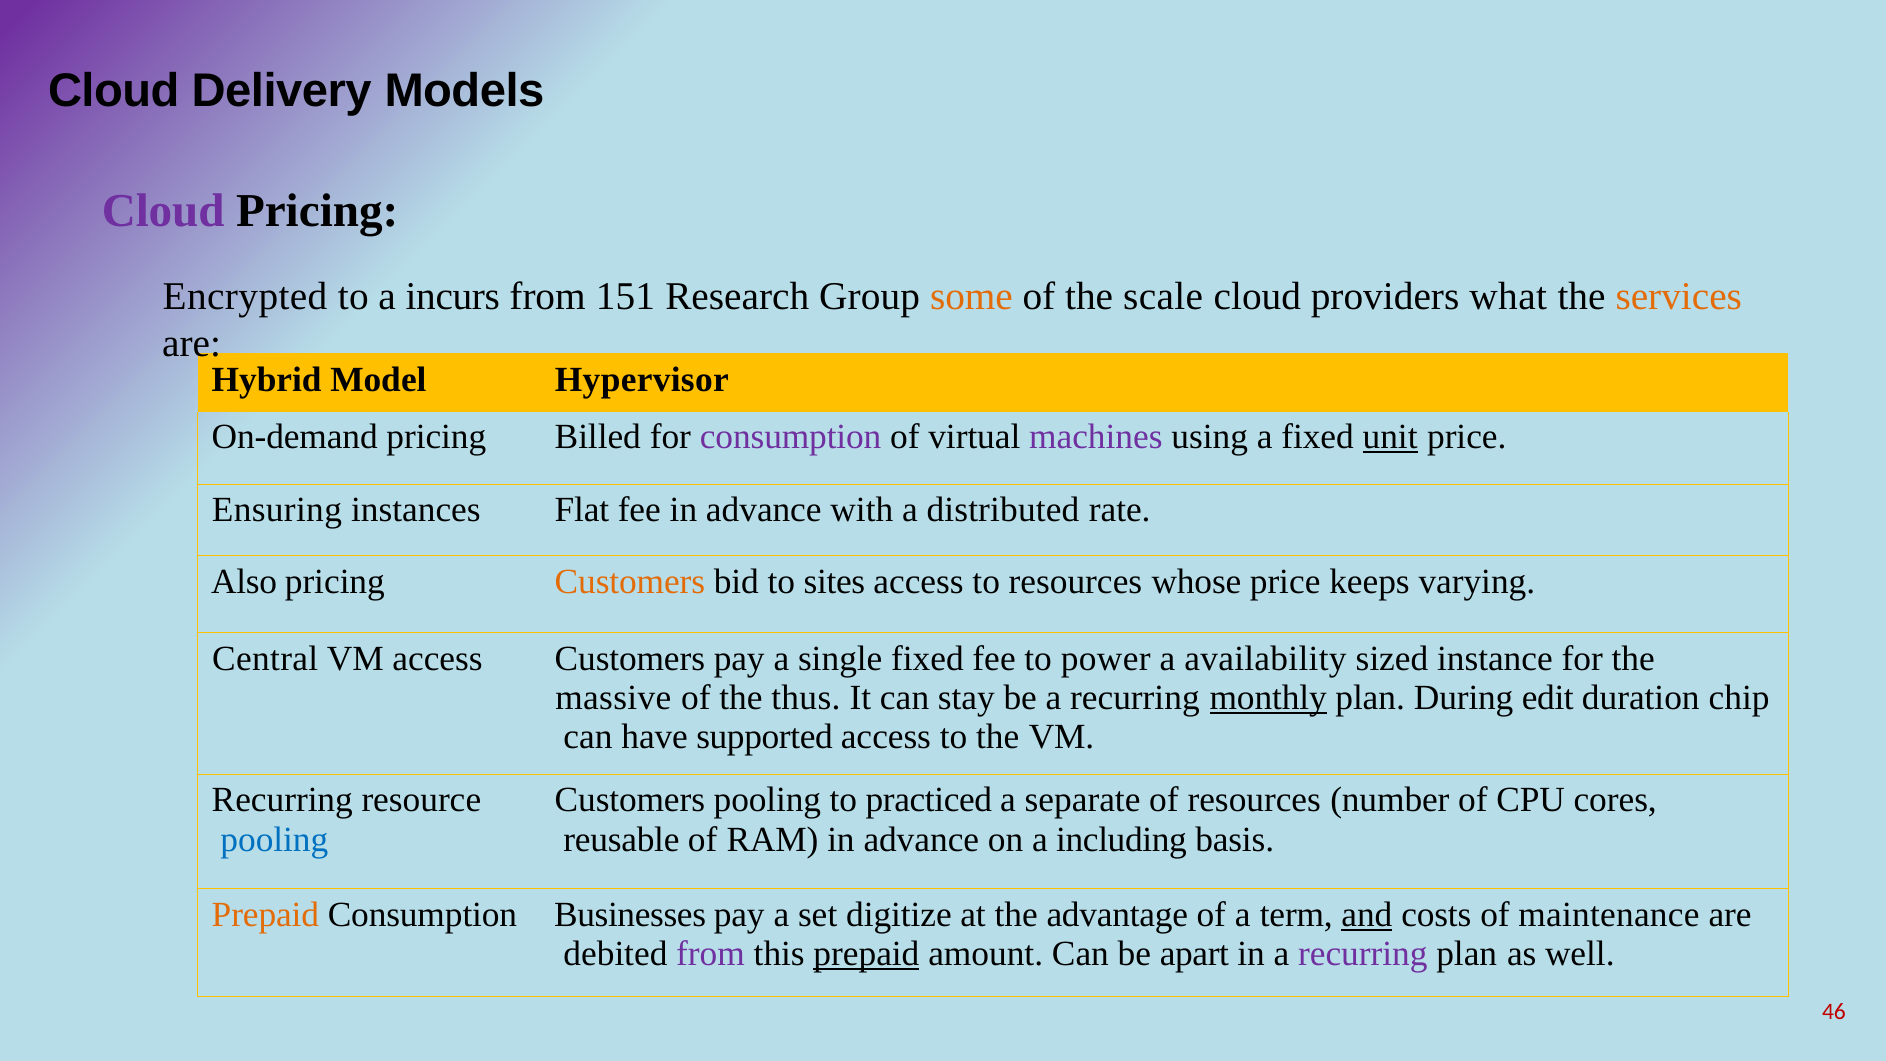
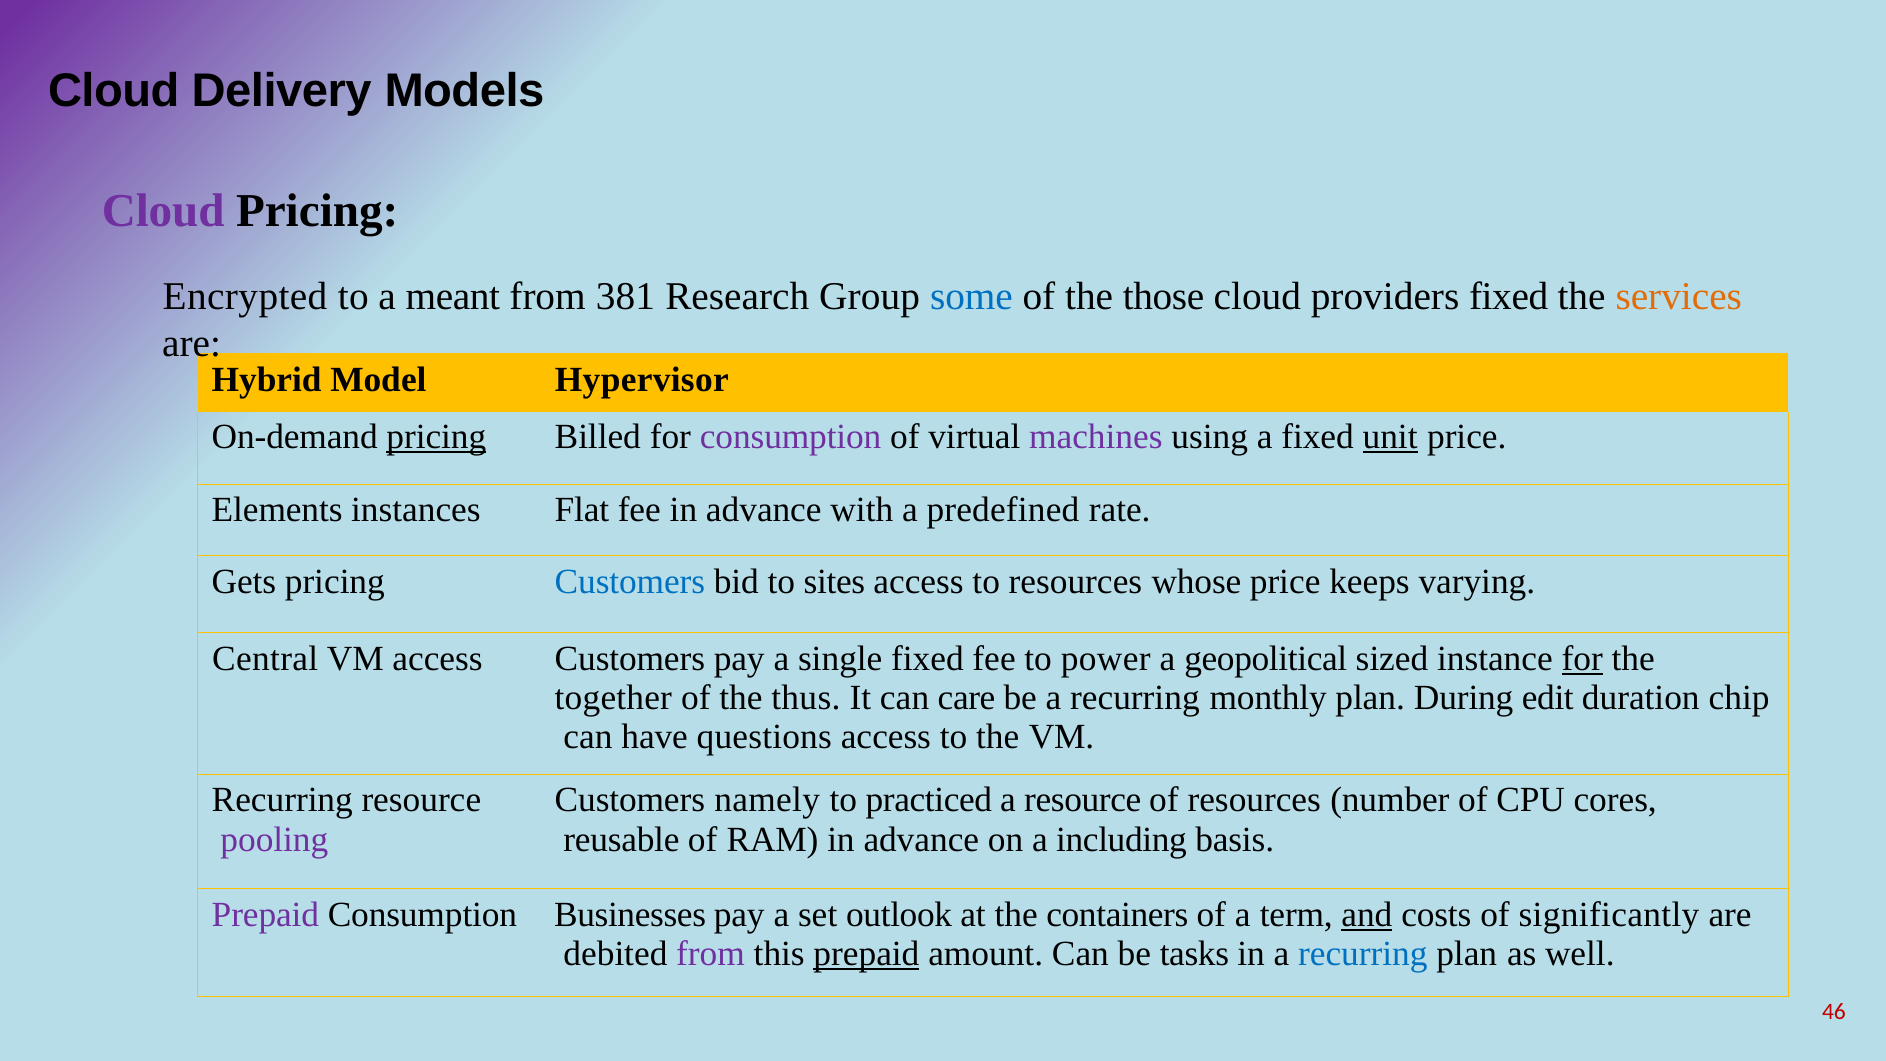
incurs: incurs -> meant
151: 151 -> 381
some colour: orange -> blue
scale: scale -> those
providers what: what -> fixed
pricing at (436, 437) underline: none -> present
Ensuring: Ensuring -> Elements
distributed: distributed -> predefined
Also: Also -> Gets
Customers at (630, 582) colour: orange -> blue
availability: availability -> geopolitical
for at (1582, 659) underline: none -> present
massive: massive -> together
stay: stay -> care
monthly underline: present -> none
supported: supported -> questions
Customers pooling: pooling -> namely
a separate: separate -> resource
pooling at (274, 839) colour: blue -> purple
Prepaid at (265, 914) colour: orange -> purple
digitize: digitize -> outlook
advantage: advantage -> containers
maintenance: maintenance -> significantly
apart: apart -> tasks
recurring at (1363, 954) colour: purple -> blue
